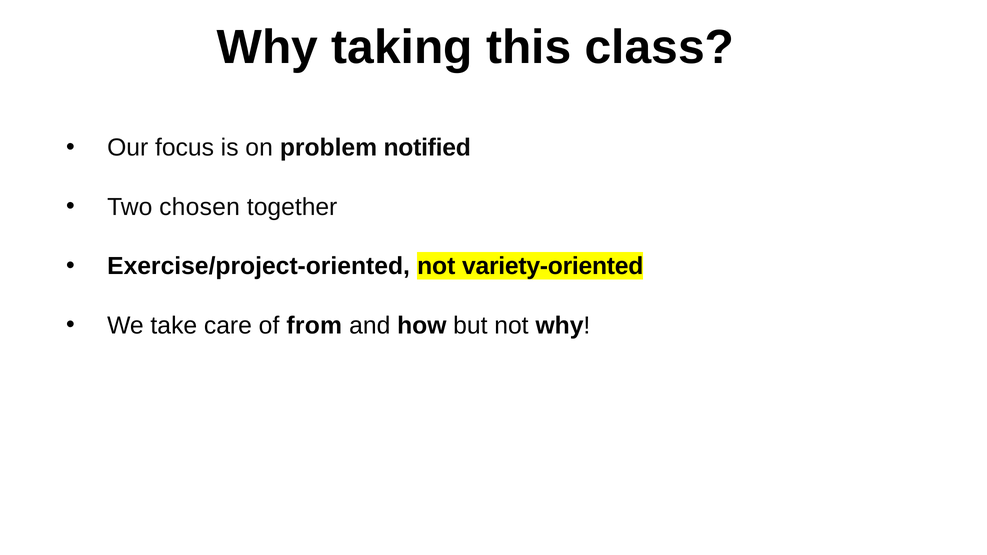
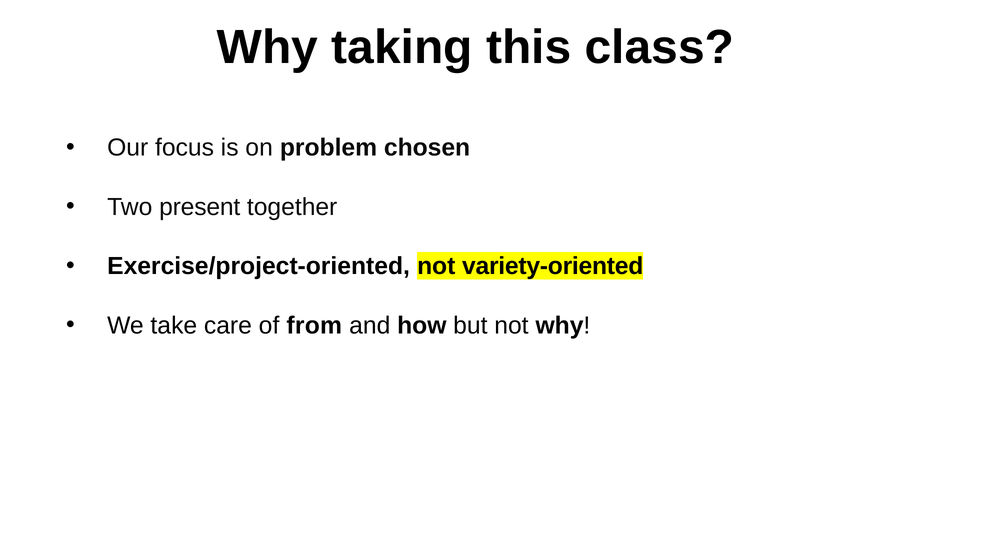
notified: notified -> chosen
chosen: chosen -> present
